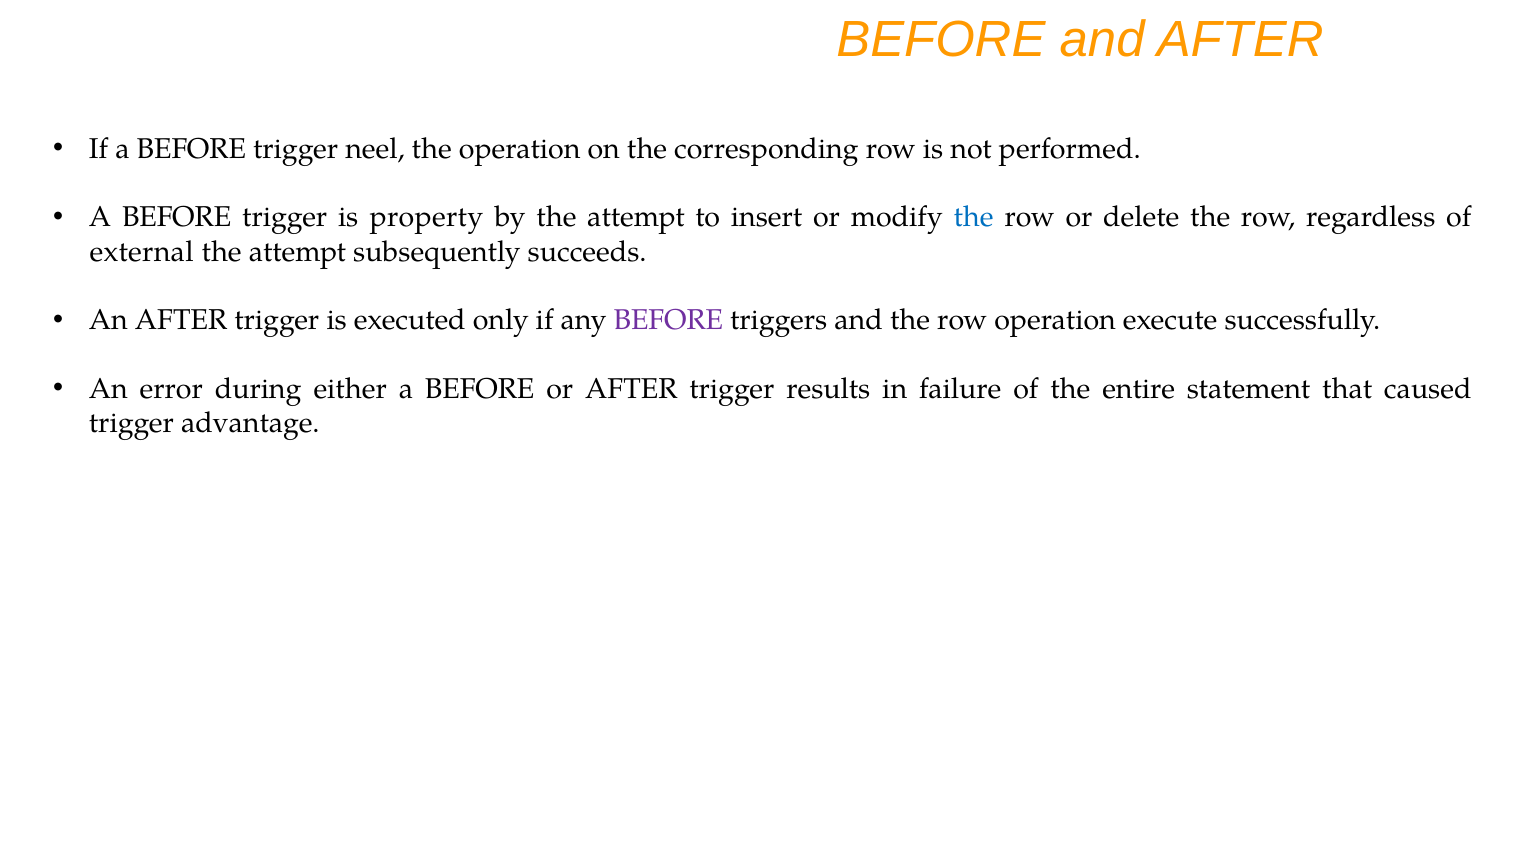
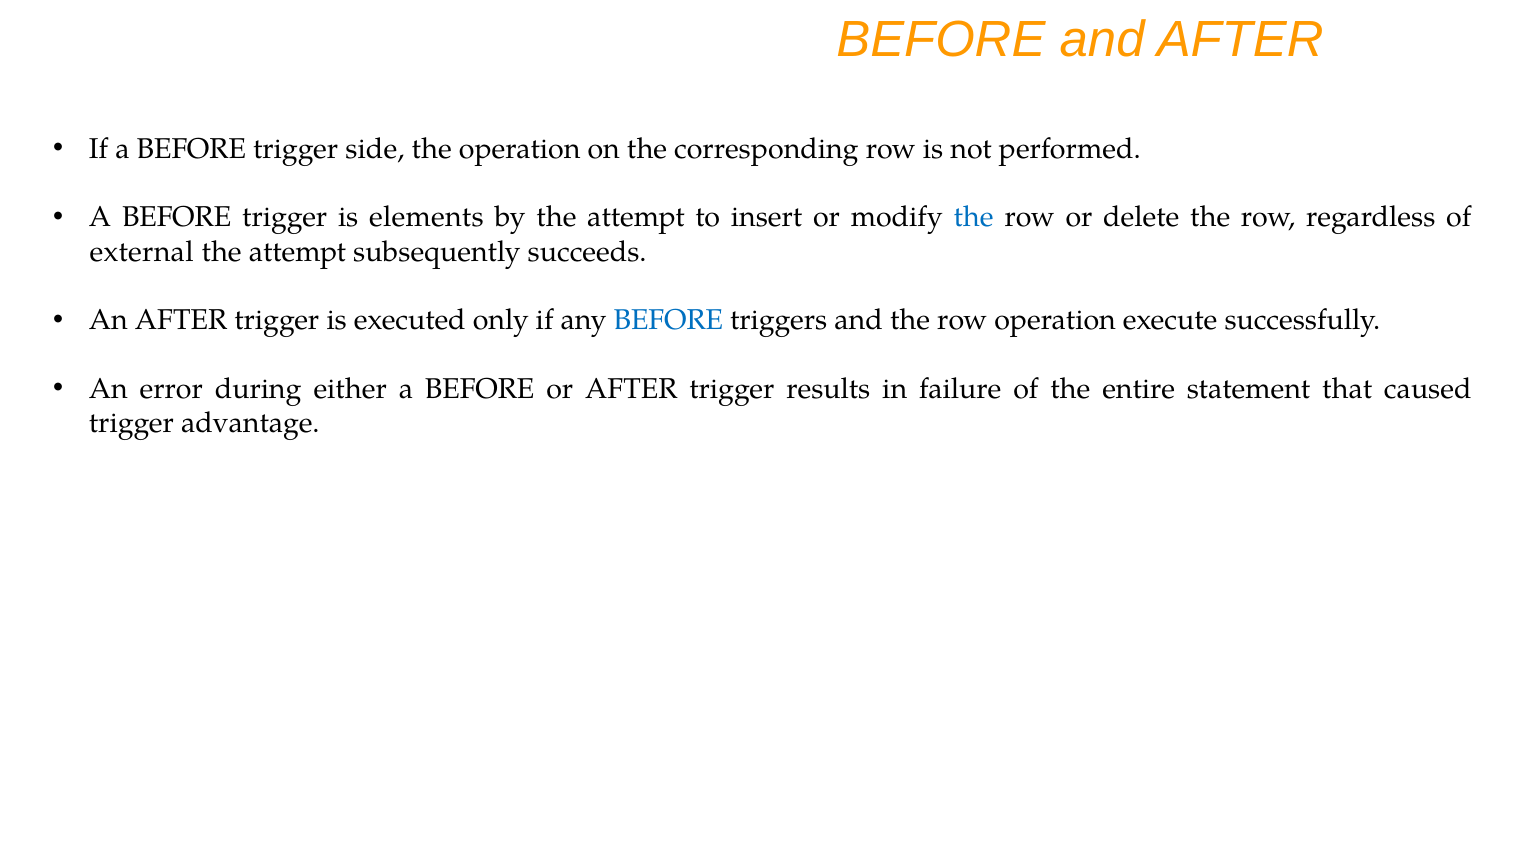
neel: neel -> side
property: property -> elements
BEFORE at (668, 320) colour: purple -> blue
